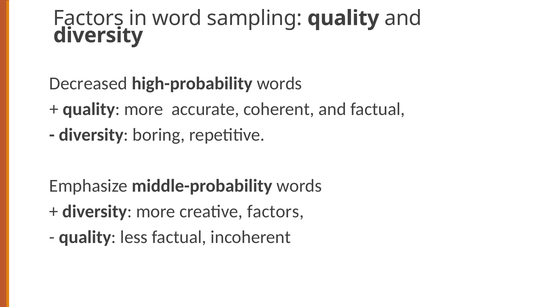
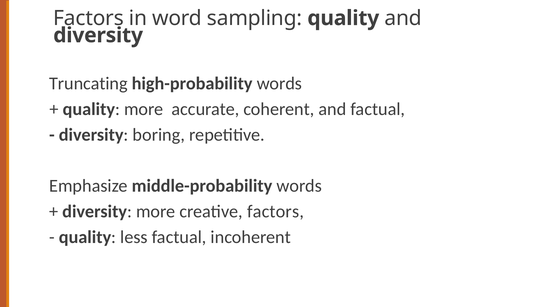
Decreased: Decreased -> Truncating
